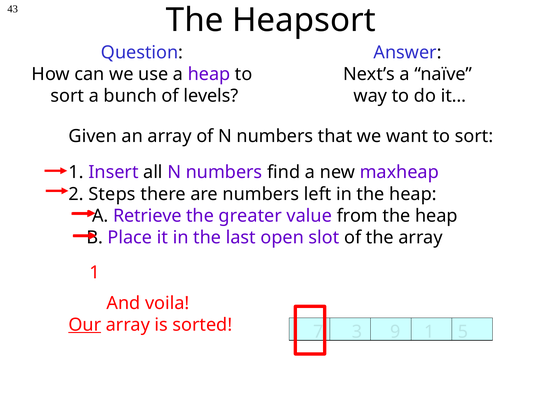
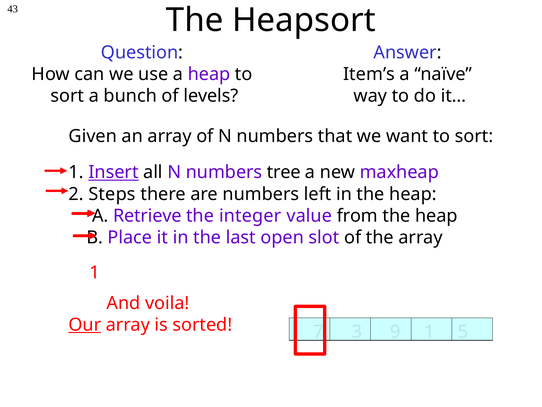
Next’s: Next’s -> Item’s
Insert underline: none -> present
find: find -> tree
greater: greater -> integer
